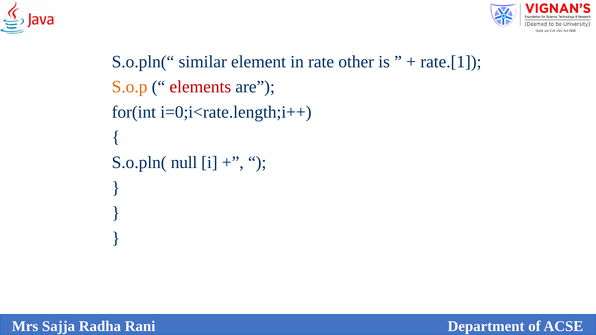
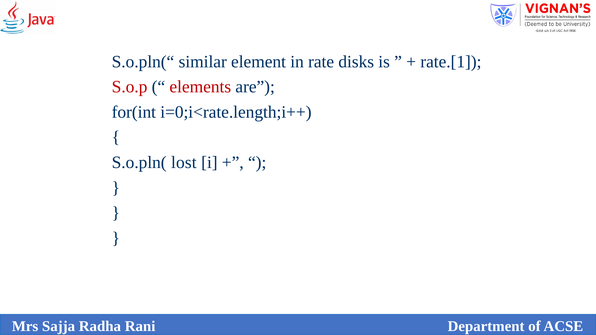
other: other -> disks
S.o.p colour: orange -> red
null: null -> lost
